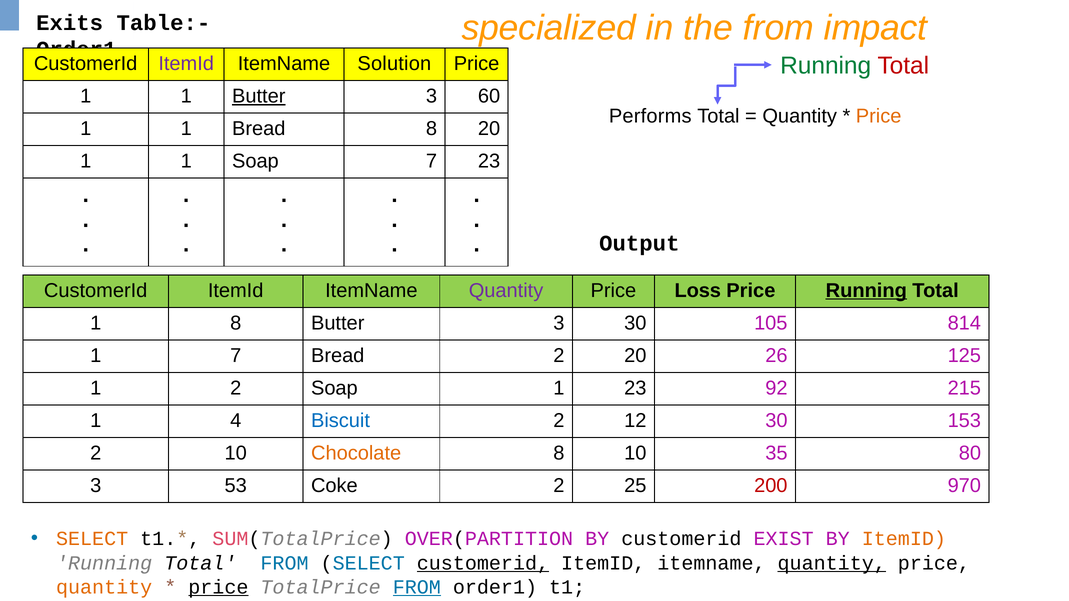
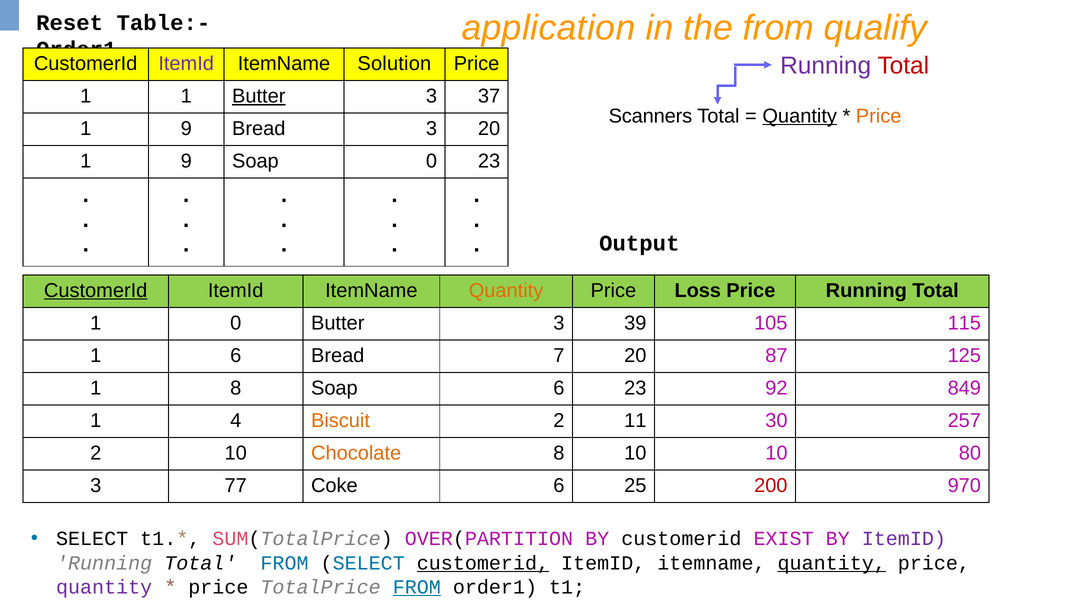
specialized: specialized -> application
impact: impact -> qualify
Exits: Exits -> Reset
Running at (826, 66) colour: green -> purple
60: 60 -> 37
Performs: Performs -> Scanners
Quantity at (800, 116) underline: none -> present
1 at (186, 129): 1 -> 9
Bread 8: 8 -> 3
1 at (186, 161): 1 -> 9
Soap 7: 7 -> 0
CustomerId at (96, 291) underline: none -> present
Quantity at (506, 291) colour: purple -> orange
Running at (866, 291) underline: present -> none
1 8: 8 -> 0
3 30: 30 -> 39
814: 814 -> 115
1 7: 7 -> 6
Bread 2: 2 -> 7
26: 26 -> 87
1 2: 2 -> 8
Soap 1: 1 -> 6
215: 215 -> 849
Biscuit colour: blue -> orange
12: 12 -> 11
153: 153 -> 257
10 35: 35 -> 10
53: 53 -> 77
Coke 2: 2 -> 6
SELECT at (92, 539) colour: orange -> black
ItemID at (904, 539) colour: orange -> purple
quantity at (104, 587) colour: orange -> purple
price at (218, 587) underline: present -> none
